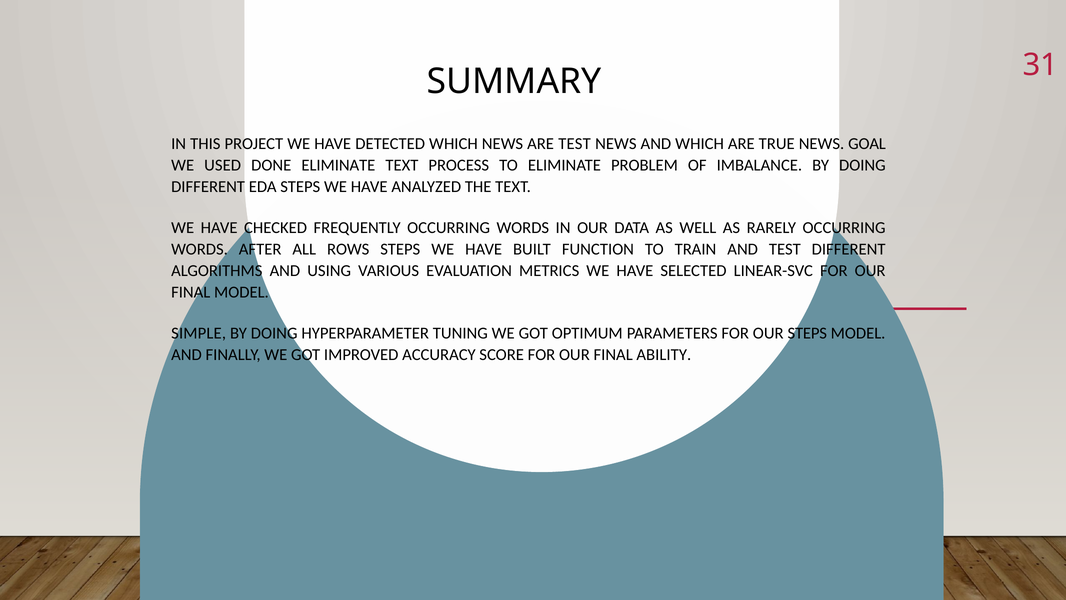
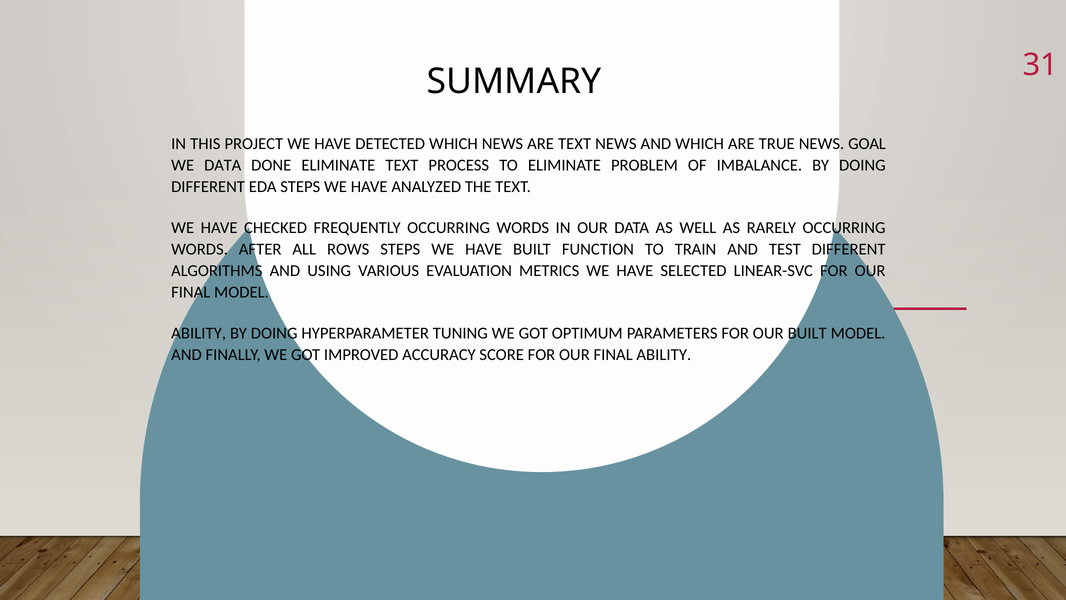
ARE TEST: TEST -> TEXT
WE USED: USED -> DATA
SIMPLE at (199, 333): SIMPLE -> ABILITY
OUR STEPS: STEPS -> BUILT
